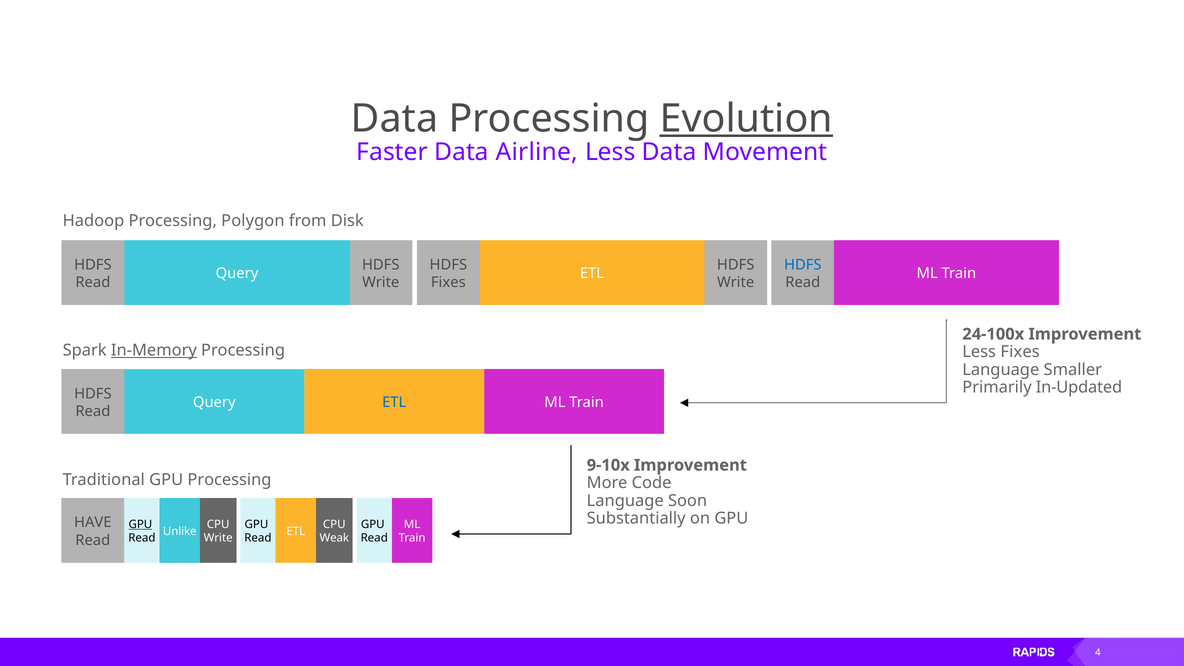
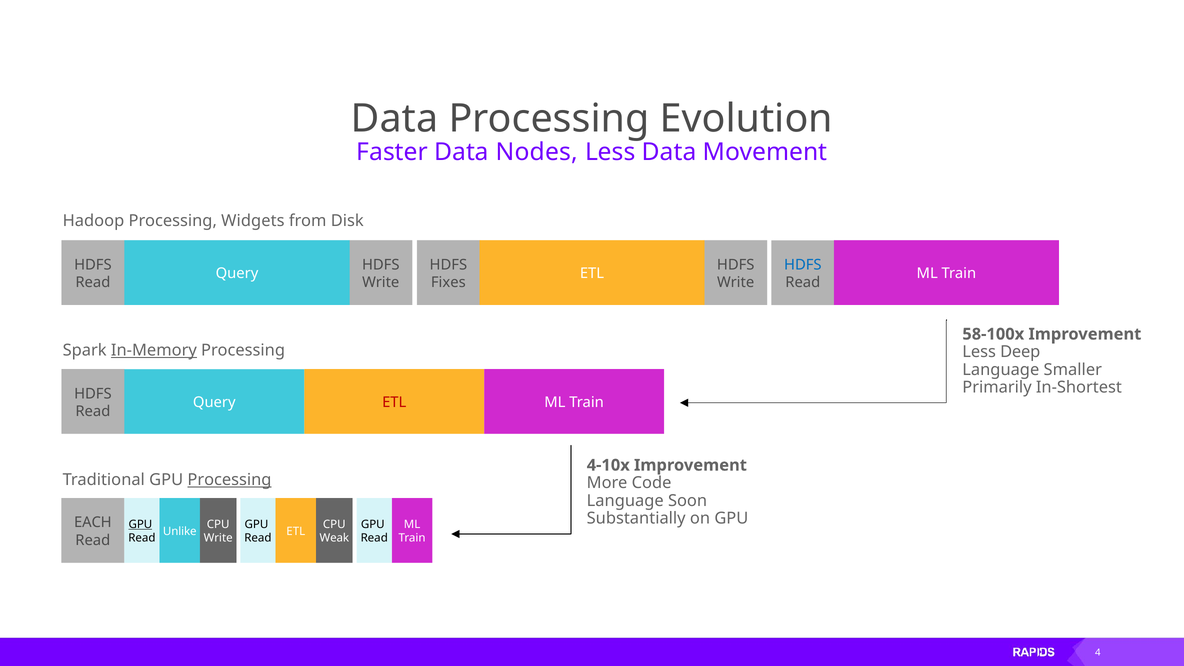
Evolution underline: present -> none
Airline: Airline -> Nodes
Polygon: Polygon -> Widgets
24-100x: 24-100x -> 58-100x
Less Fixes: Fixes -> Deep
In-Updated: In-Updated -> In-Shortest
ETL at (394, 403) colour: blue -> red
9-10x: 9-10x -> 4-10x
Processing at (229, 480) underline: none -> present
HAVE: HAVE -> EACH
